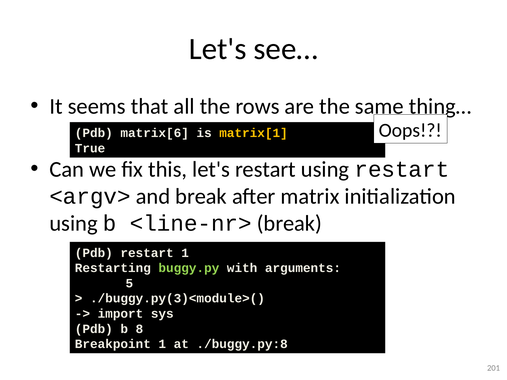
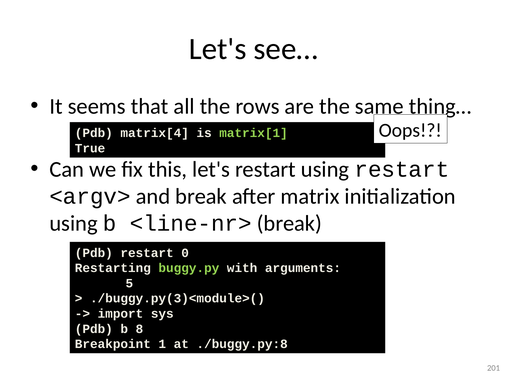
matrix[6: matrix[6 -> matrix[4
matrix[1 colour: yellow -> light green
restart 1: 1 -> 0
